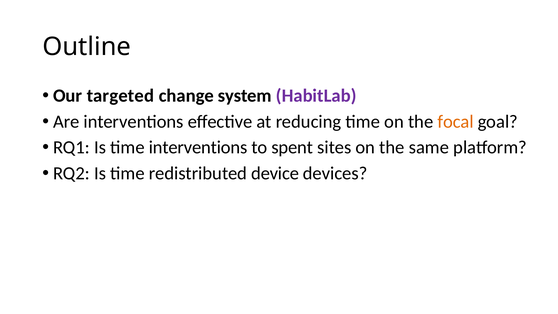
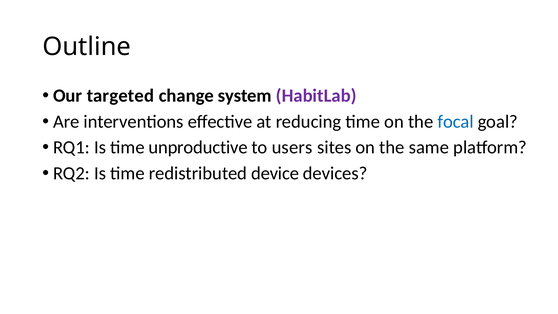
focal colour: orange -> blue
time interventions: interventions -> unproductive
spent: spent -> users
